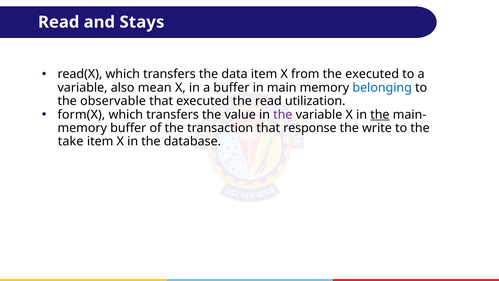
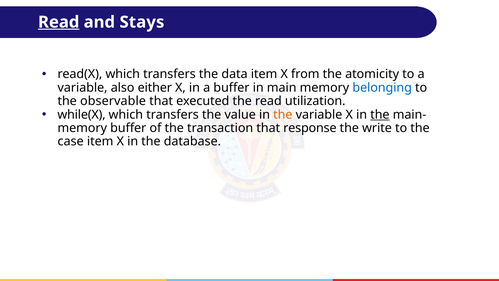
Read at (59, 22) underline: none -> present
the executed: executed -> atomicity
mean: mean -> either
form(X: form(X -> while(X
the at (283, 114) colour: purple -> orange
take: take -> case
